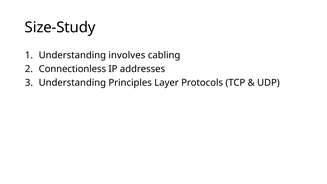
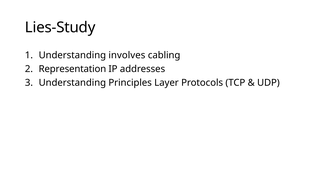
Size-Study: Size-Study -> Lies-Study
Connectionless: Connectionless -> Representation
